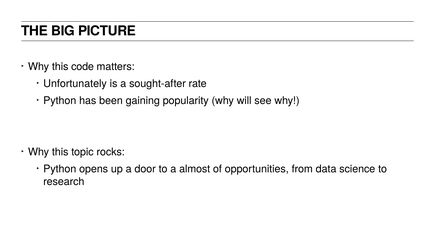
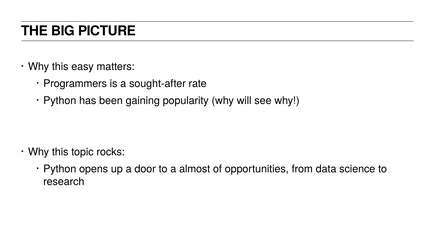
code: code -> easy
Unfortunately: Unfortunately -> Programmers
